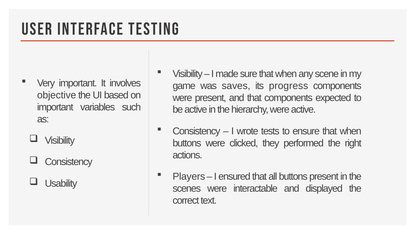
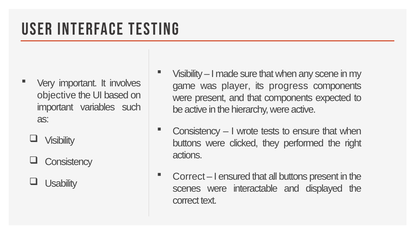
saves: saves -> player
Players at (189, 176): Players -> Correct
